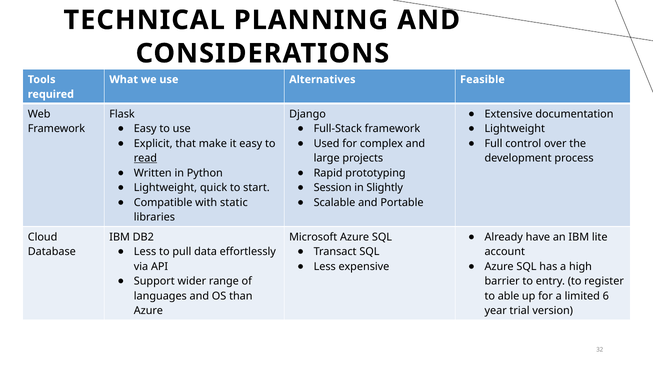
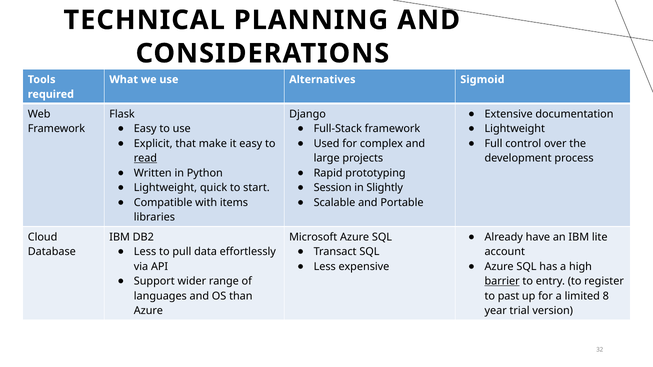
Feasible: Feasible -> Sigmoid
static: static -> items
barrier underline: none -> present
able: able -> past
6: 6 -> 8
